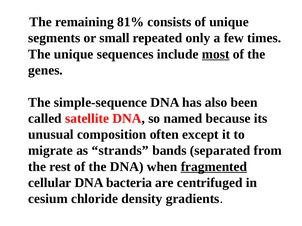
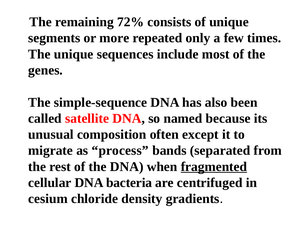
81%: 81% -> 72%
small: small -> more
most underline: present -> none
strands: strands -> process
